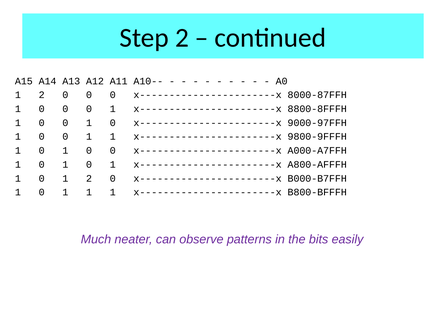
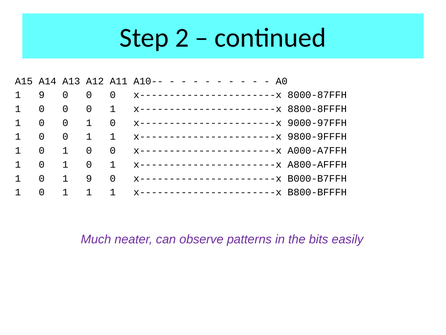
2 at (42, 95): 2 -> 9
0 1 2: 2 -> 9
